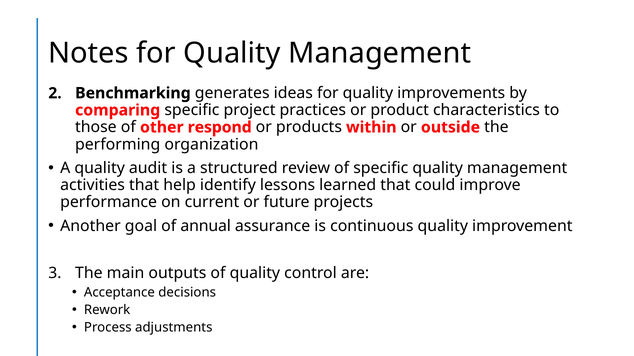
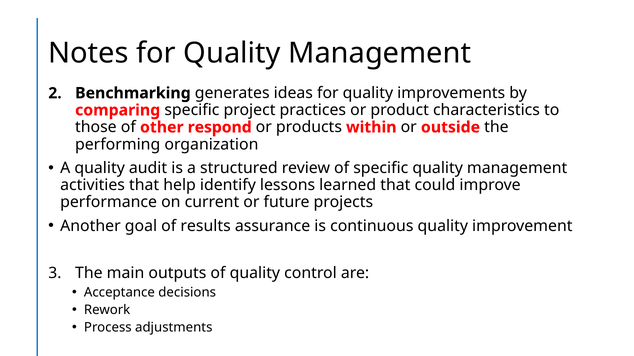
annual: annual -> results
